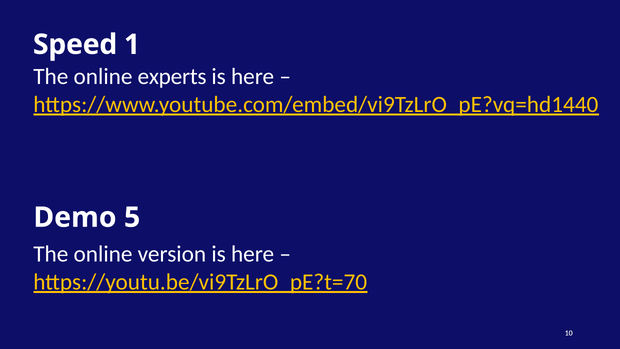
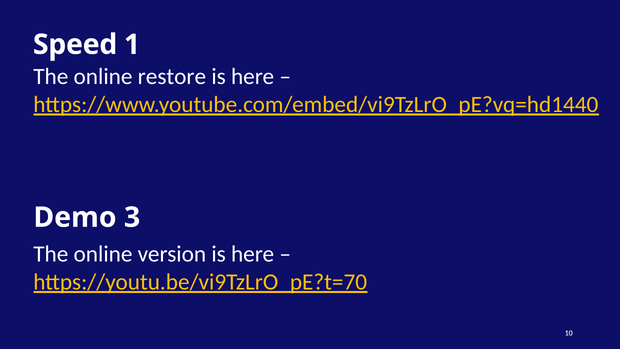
experts: experts -> restore
5: 5 -> 3
